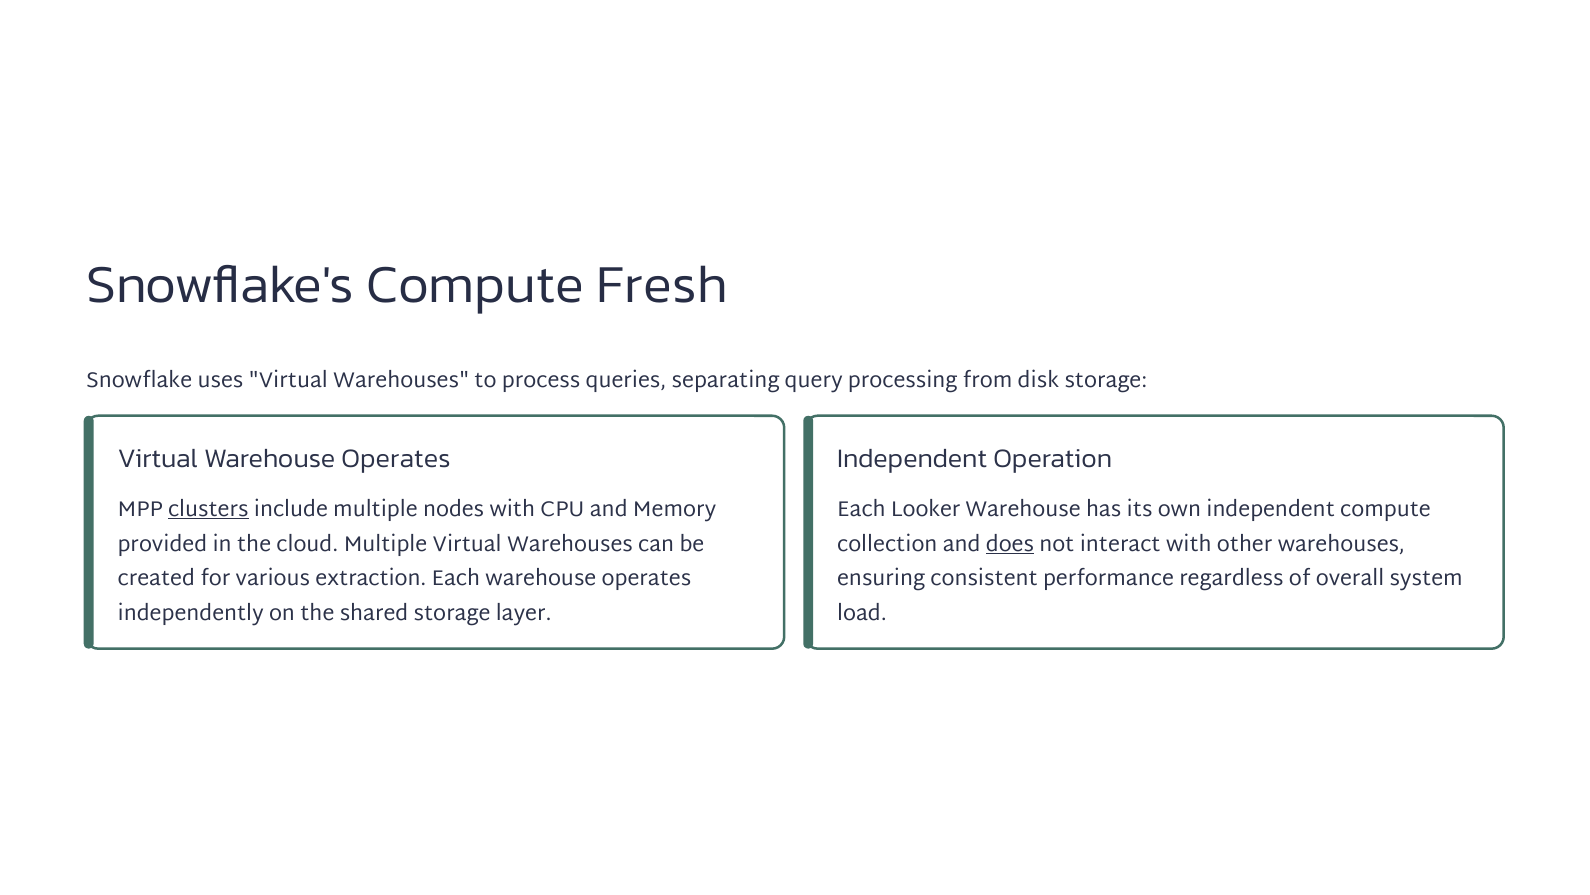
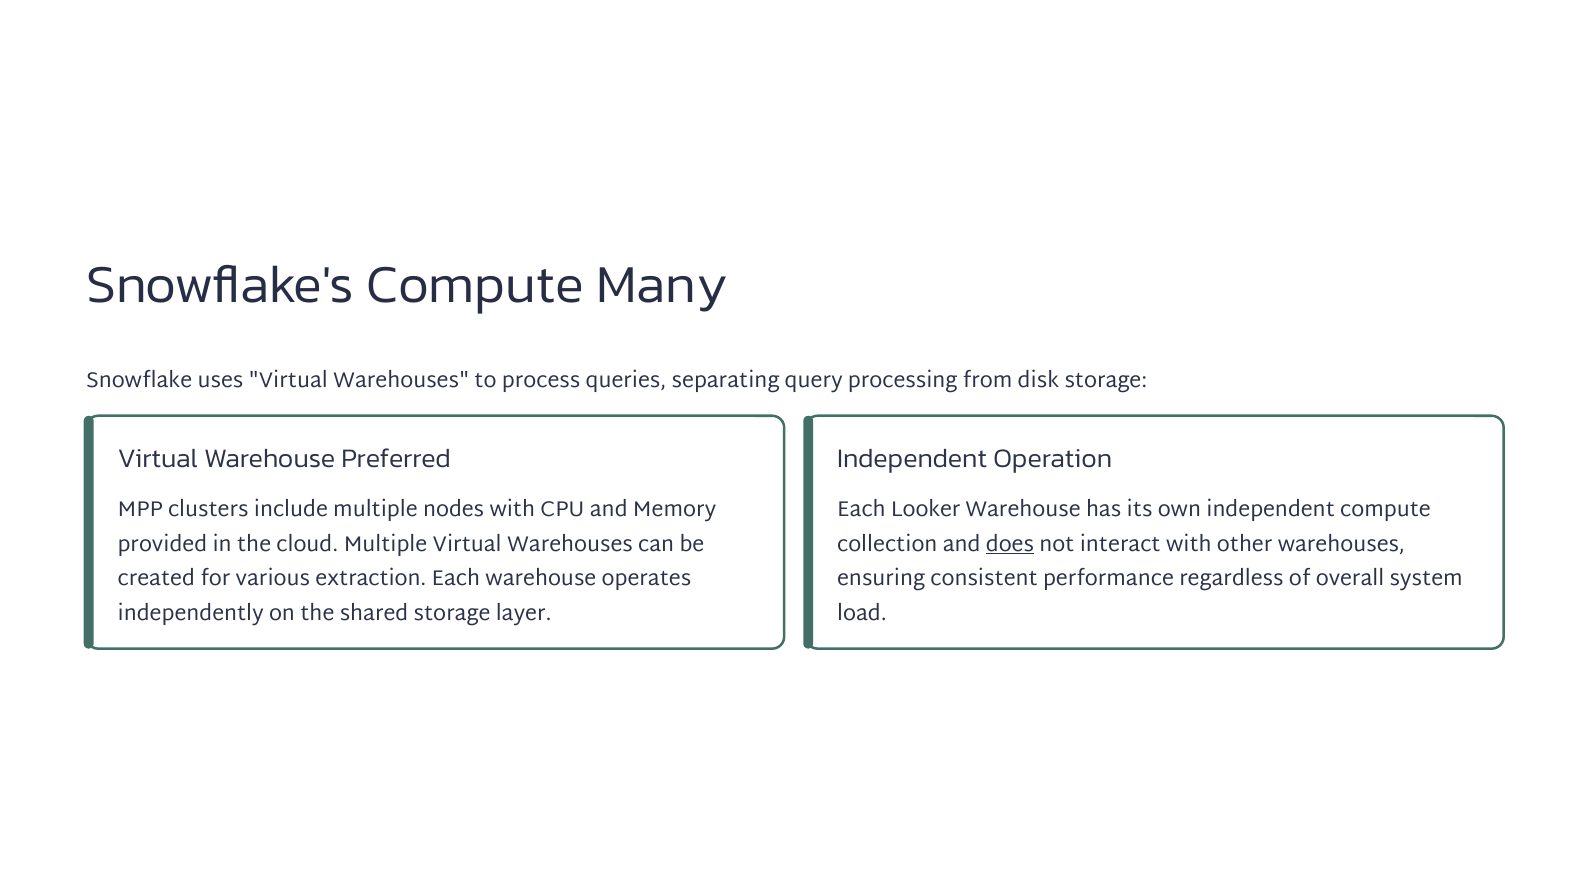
Fresh: Fresh -> Many
Virtual Warehouse Operates: Operates -> Preferred
clusters underline: present -> none
